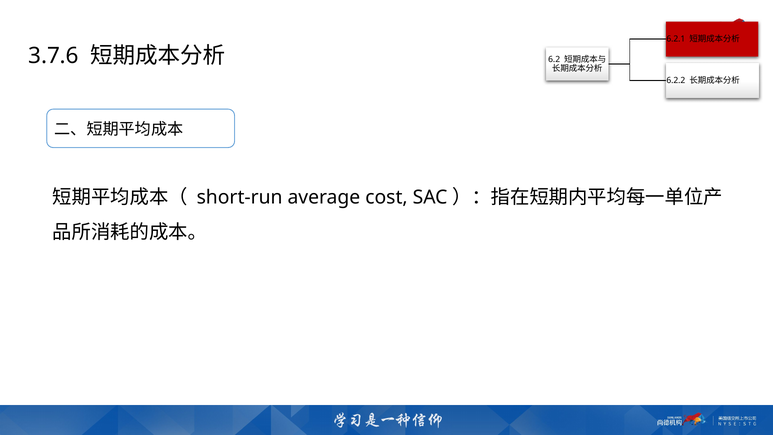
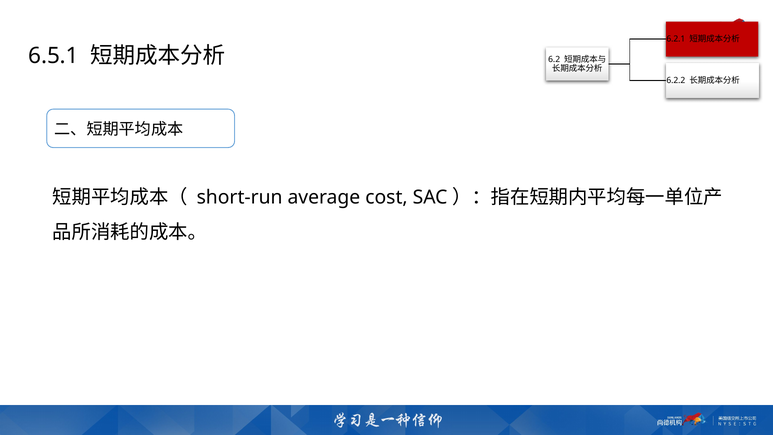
3.7.6: 3.7.6 -> 6.5.1
